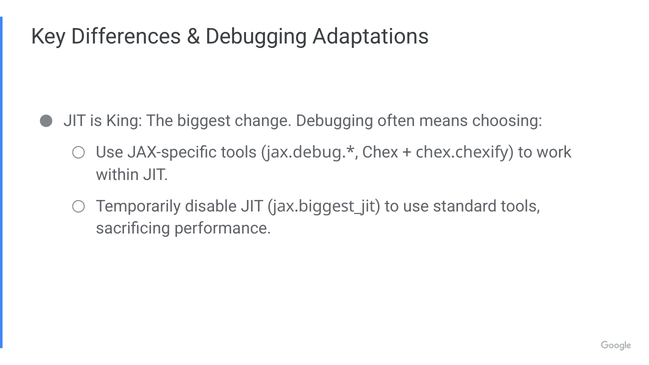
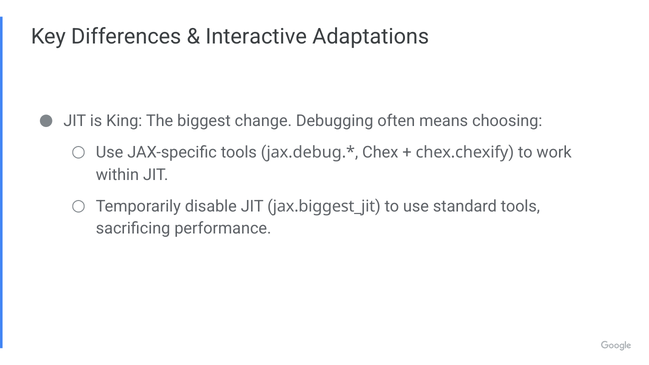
Debugging at (256, 37): Debugging -> Interactive
